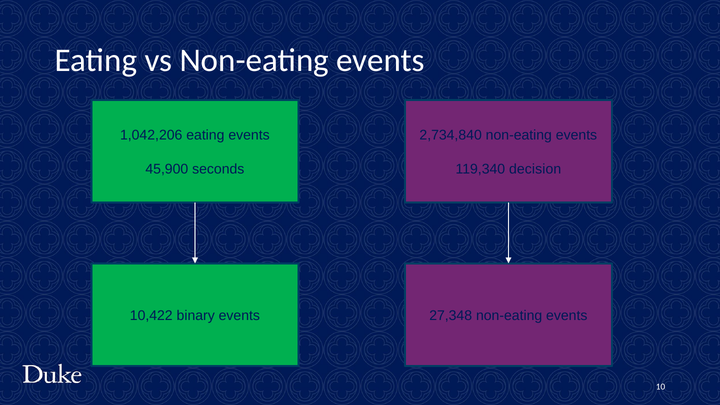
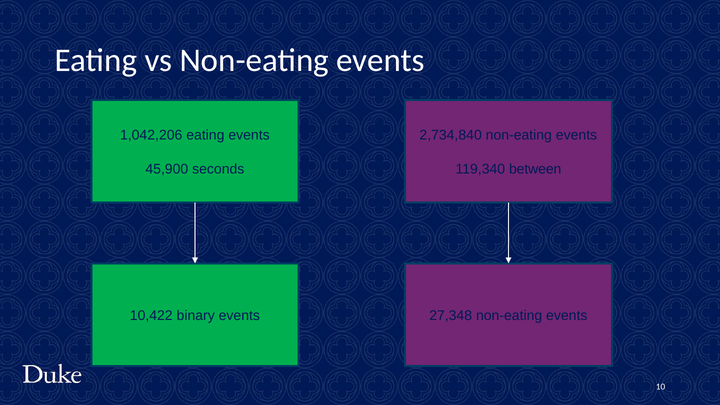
decision: decision -> between
